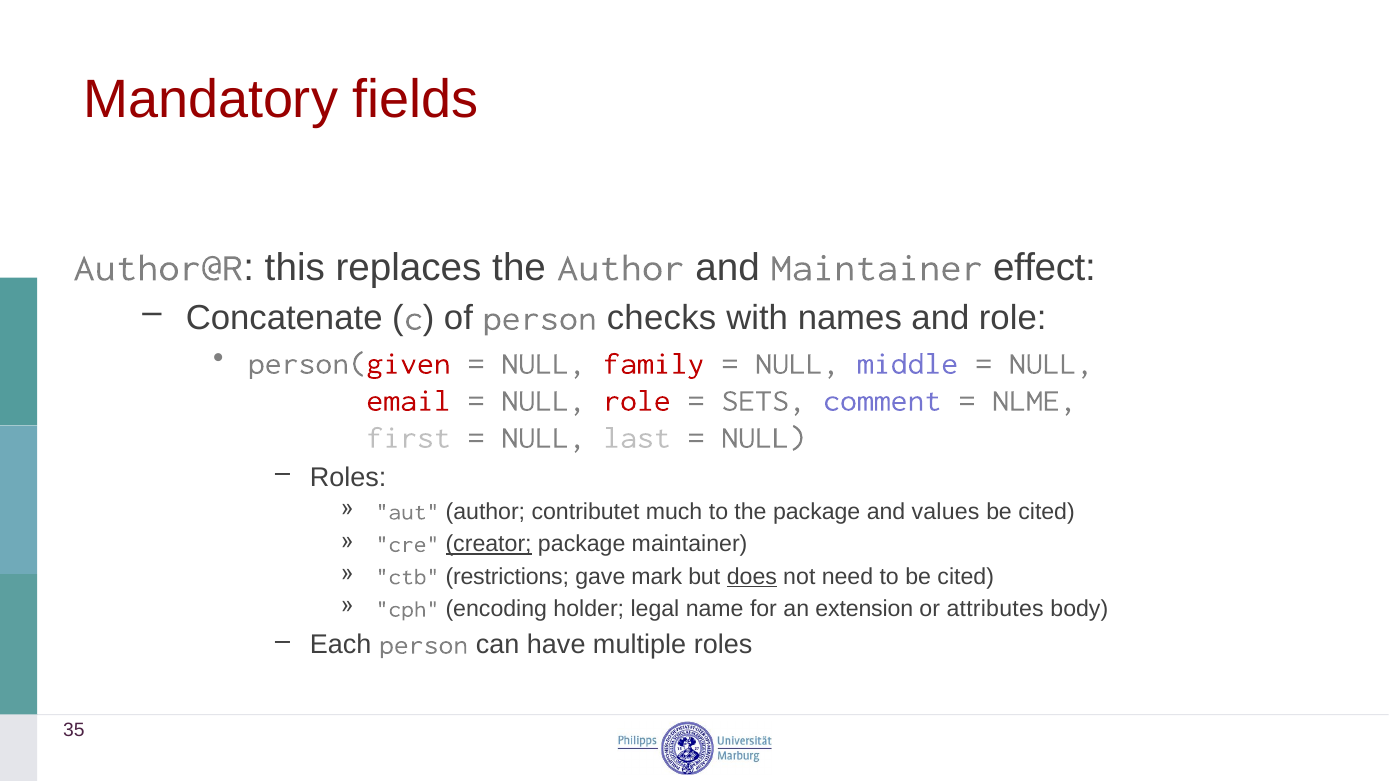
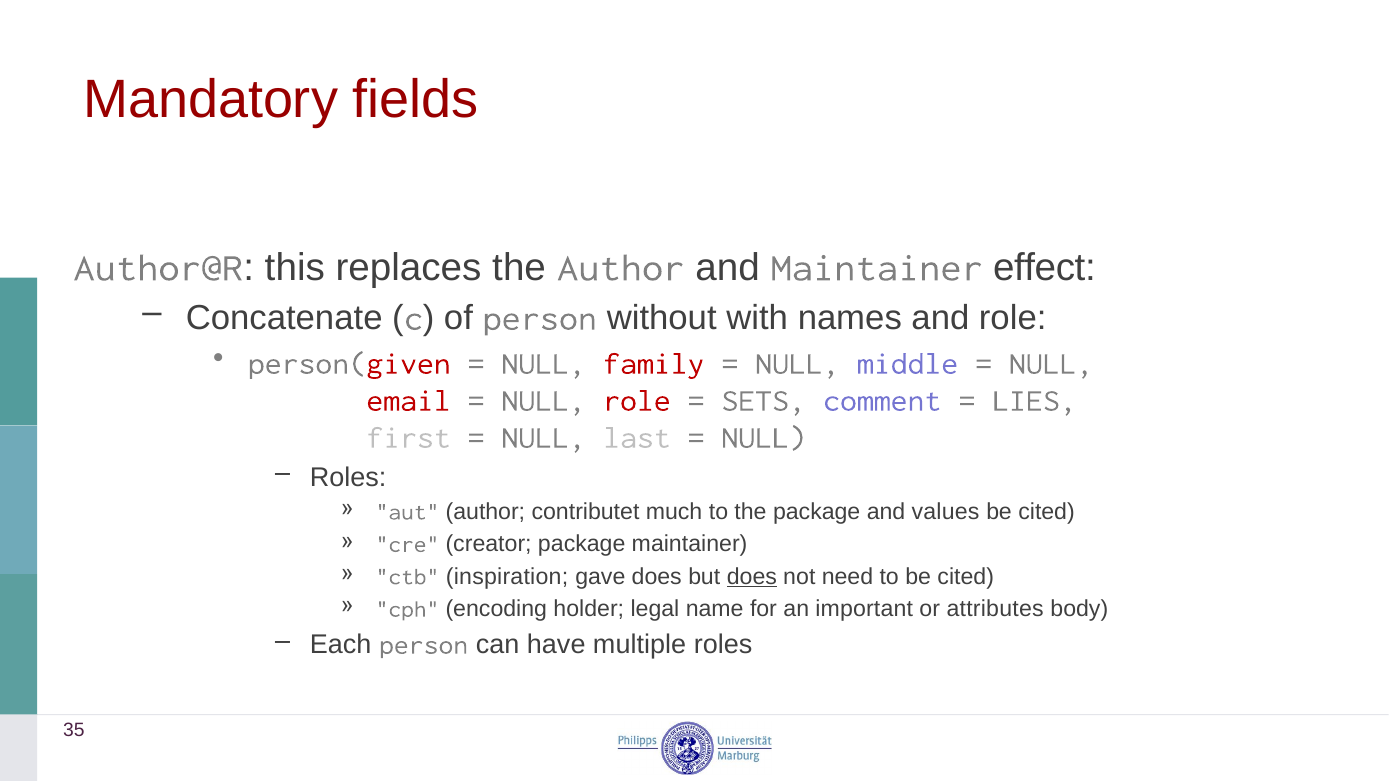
checks: checks -> without
NLME: NLME -> LIES
creator underline: present -> none
restrictions: restrictions -> inspiration
gave mark: mark -> does
extension: extension -> important
